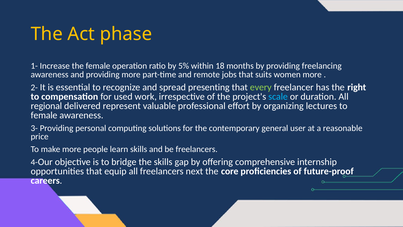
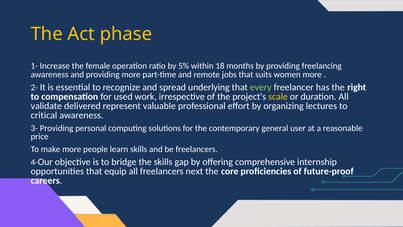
presenting: presenting -> underlying
scale colour: light blue -> yellow
regional: regional -> validate
female at (44, 115): female -> critical
